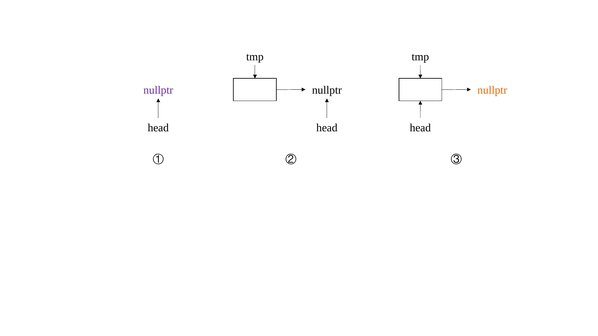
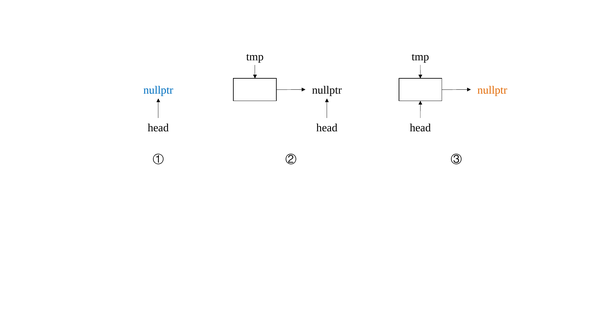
nullptr at (158, 90) colour: purple -> blue
